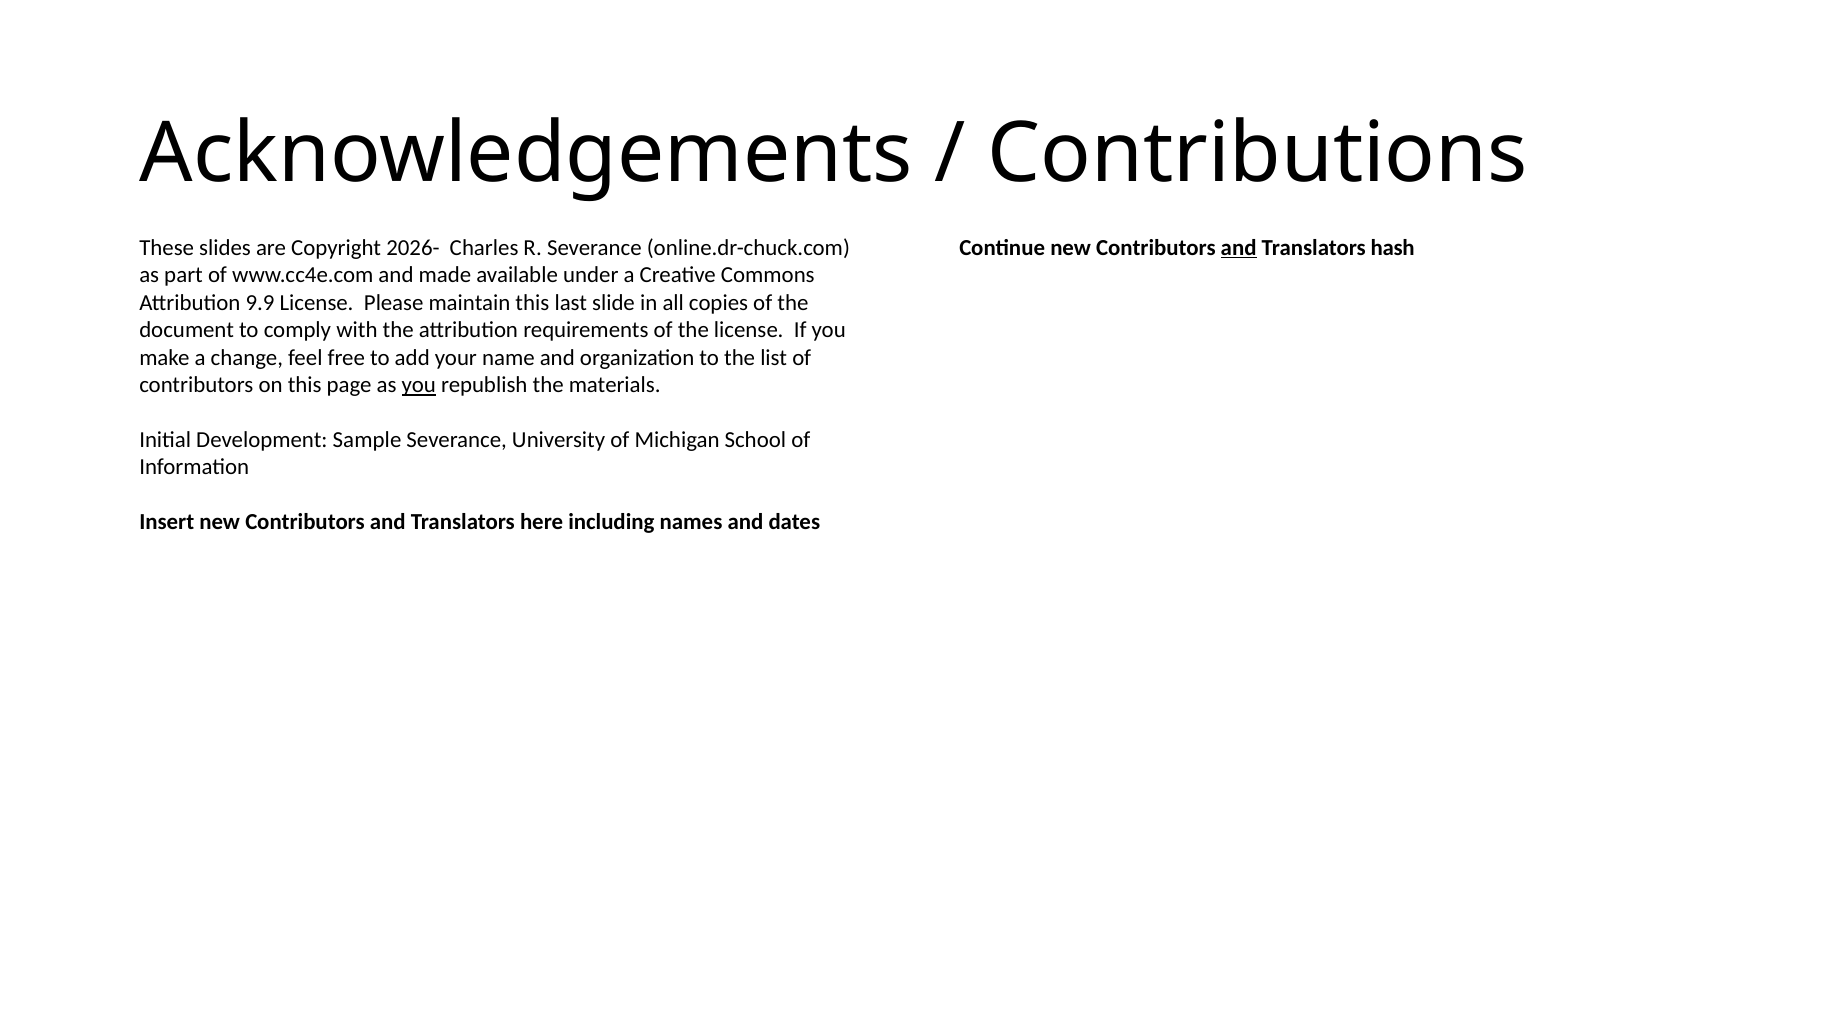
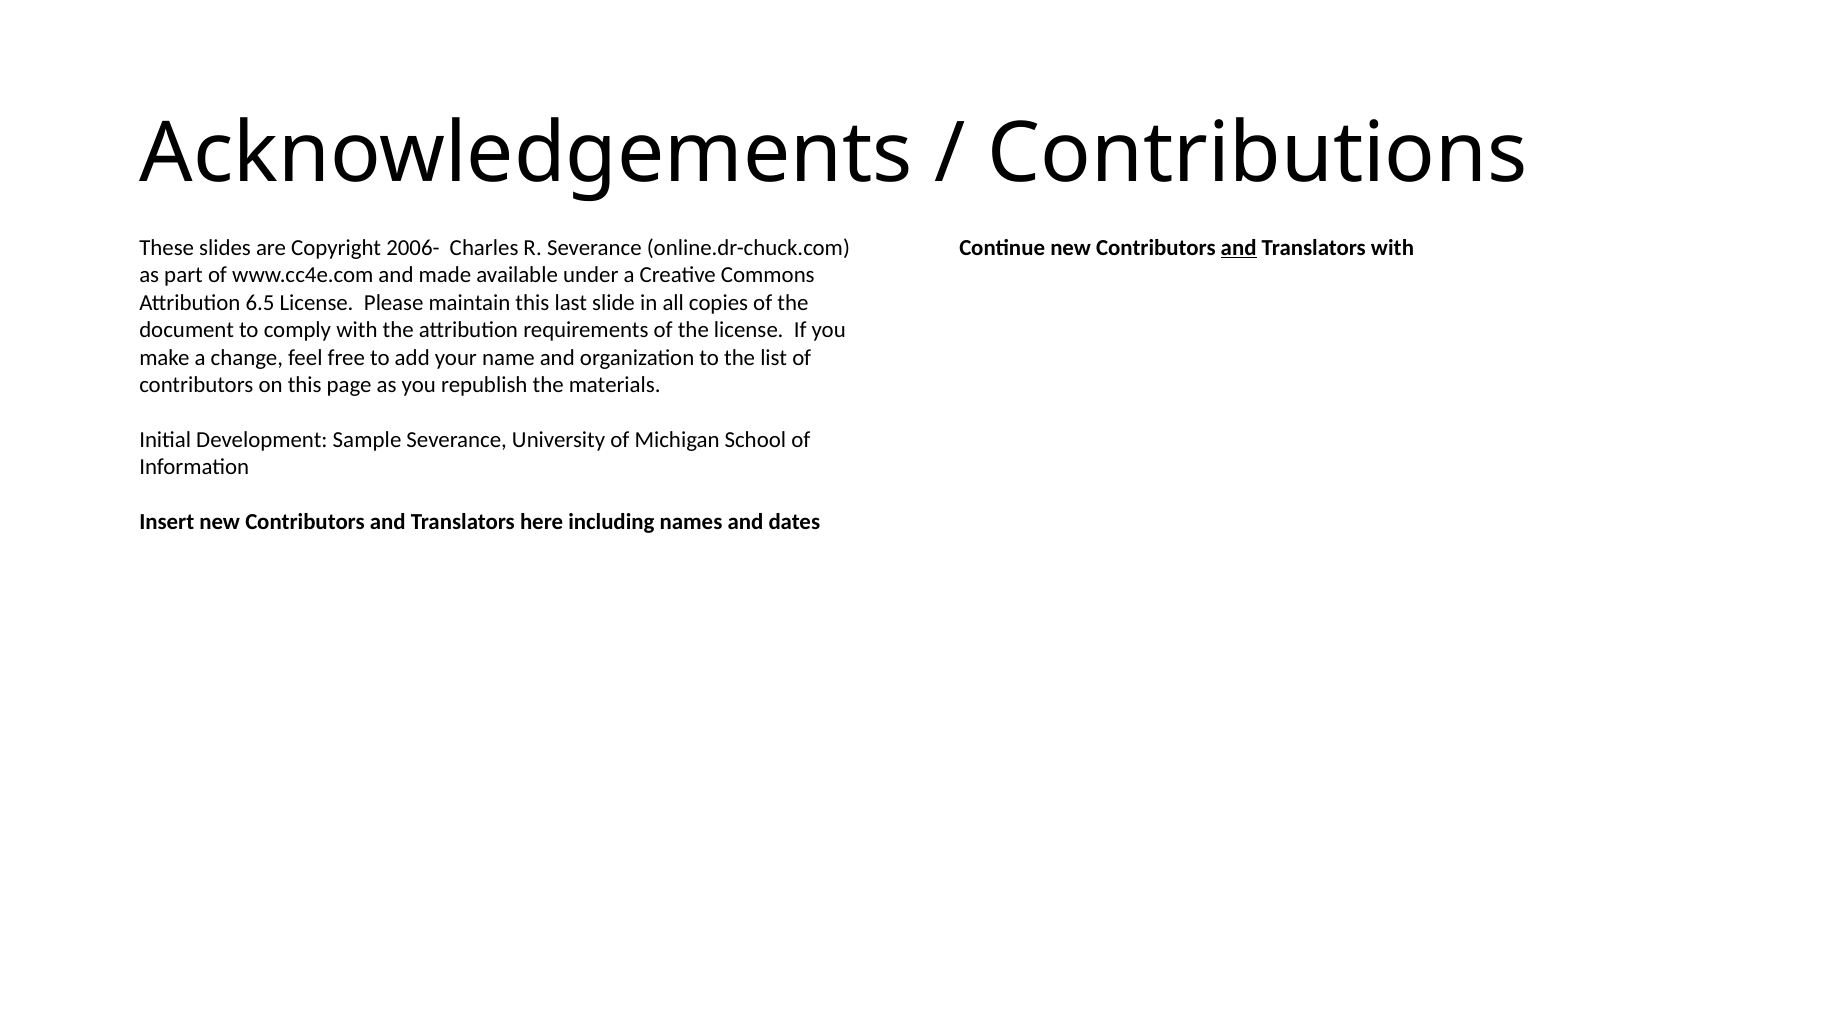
2026-: 2026- -> 2006-
Translators hash: hash -> with
9.9: 9.9 -> 6.5
you at (419, 385) underline: present -> none
